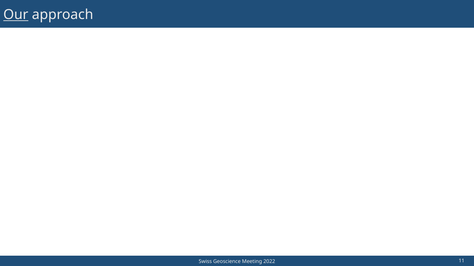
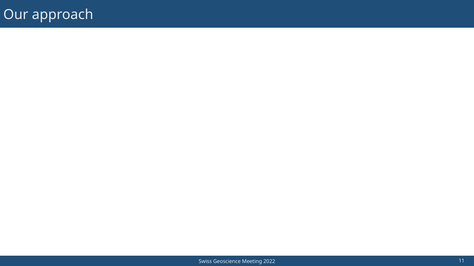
Our underline: present -> none
